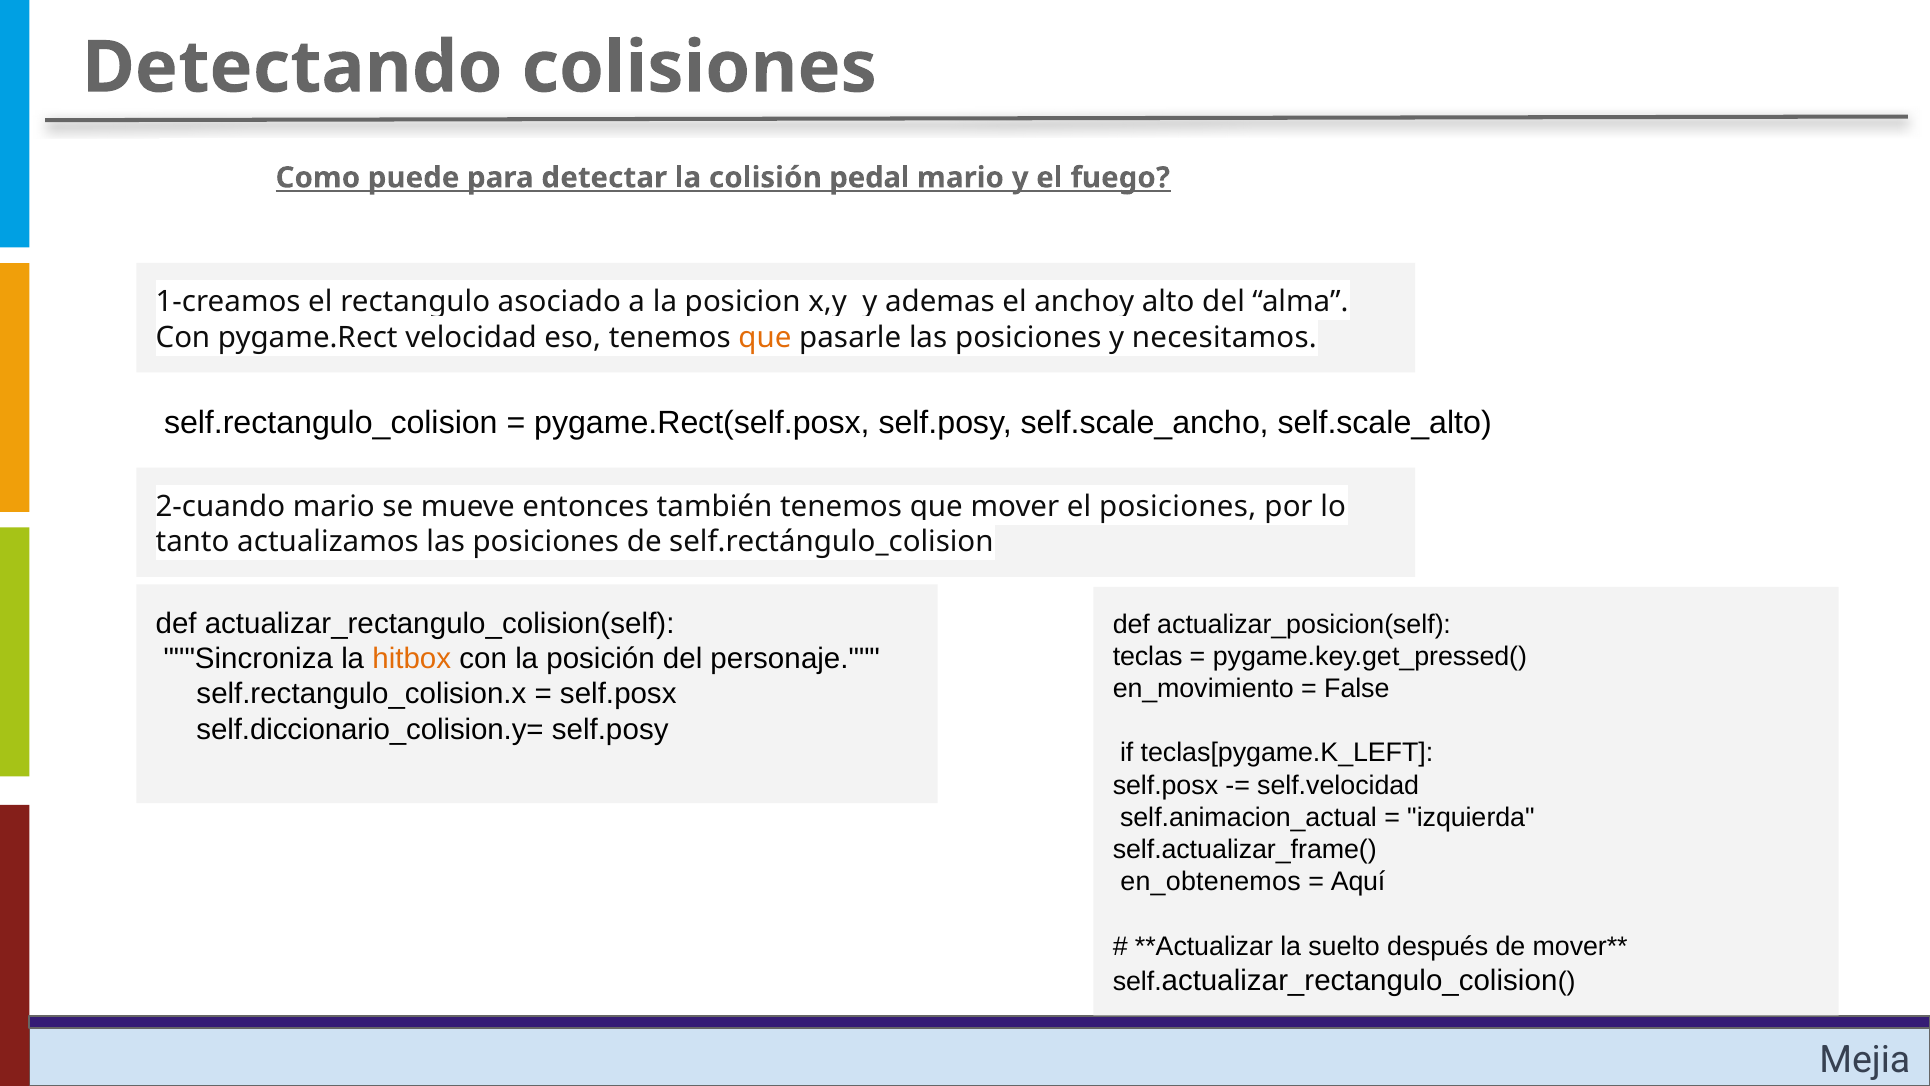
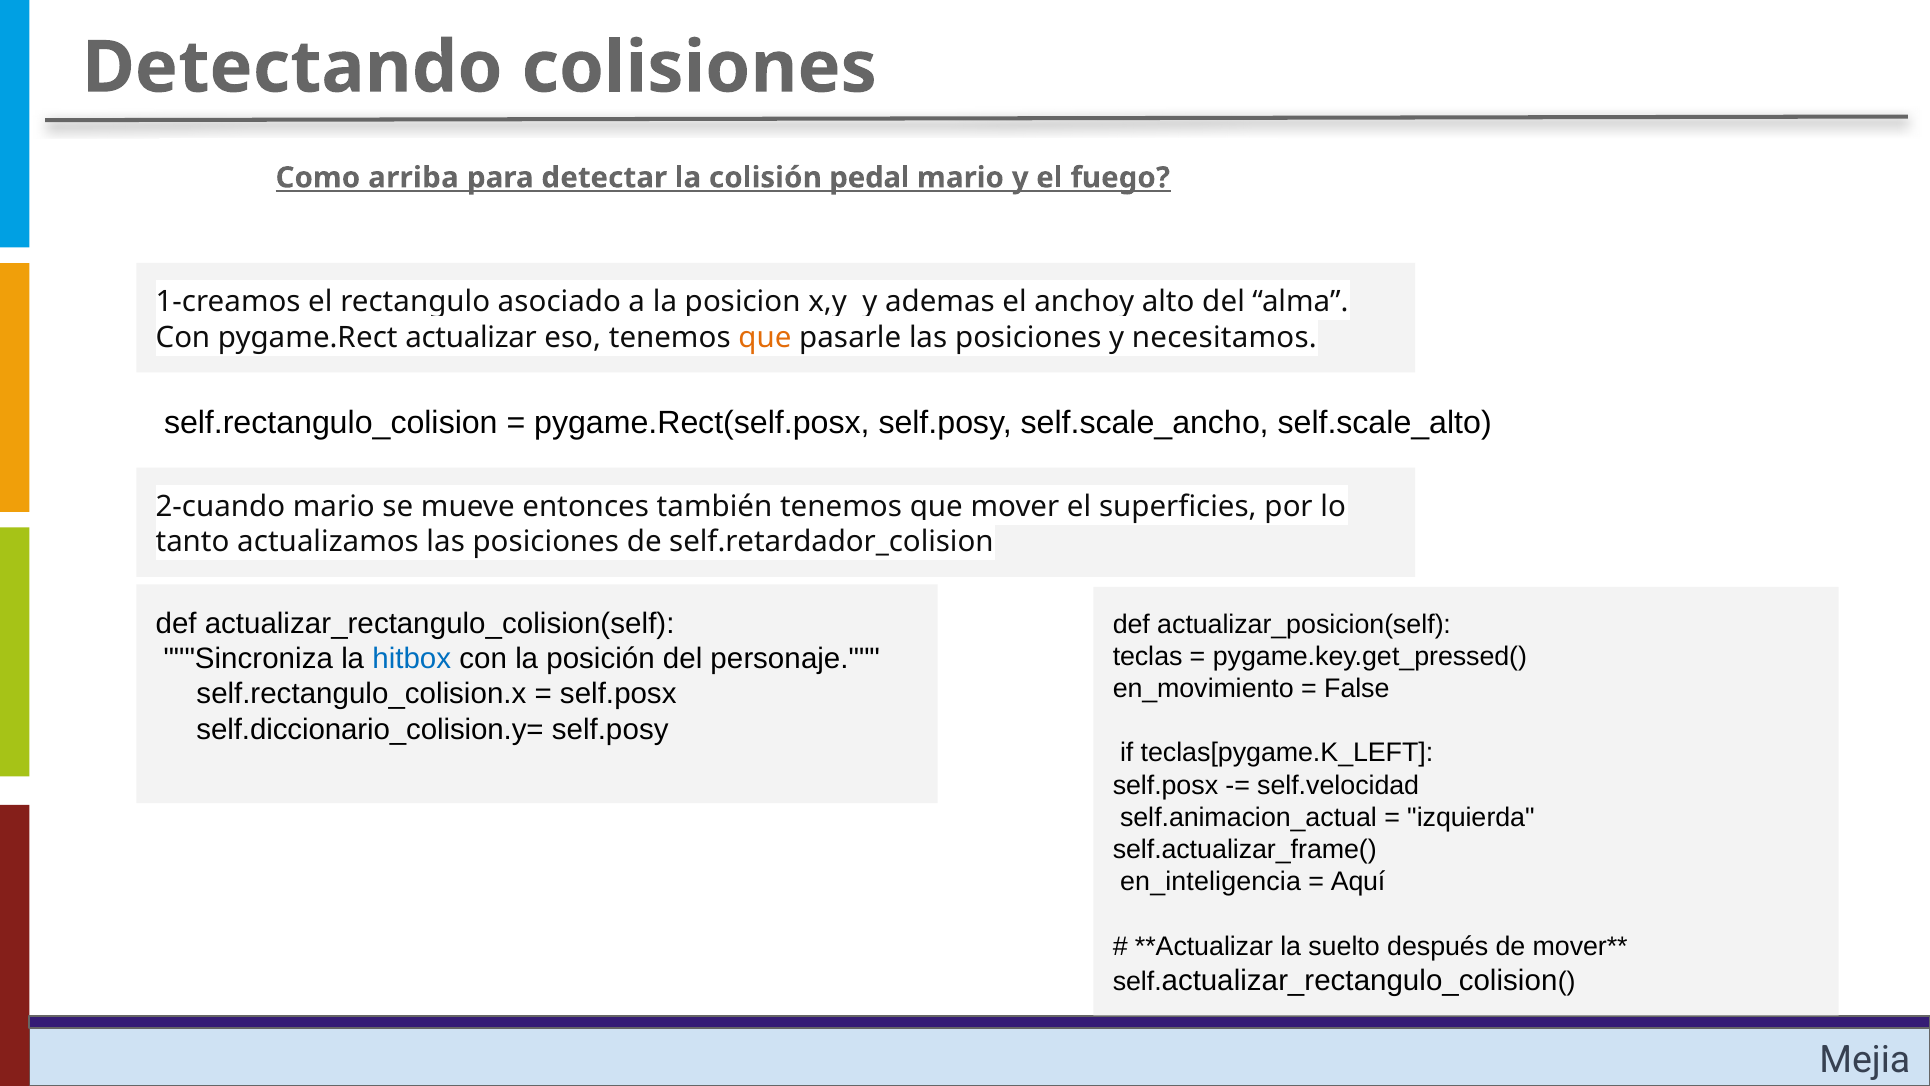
puede: puede -> arriba
velocidad: velocidad -> actualizar
el posiciones: posiciones -> superficies
self.rectángulo_colision: self.rectángulo_colision -> self.retardador_colision
hitbox colour: orange -> blue
en_obtenemos: en_obtenemos -> en_inteligencia
